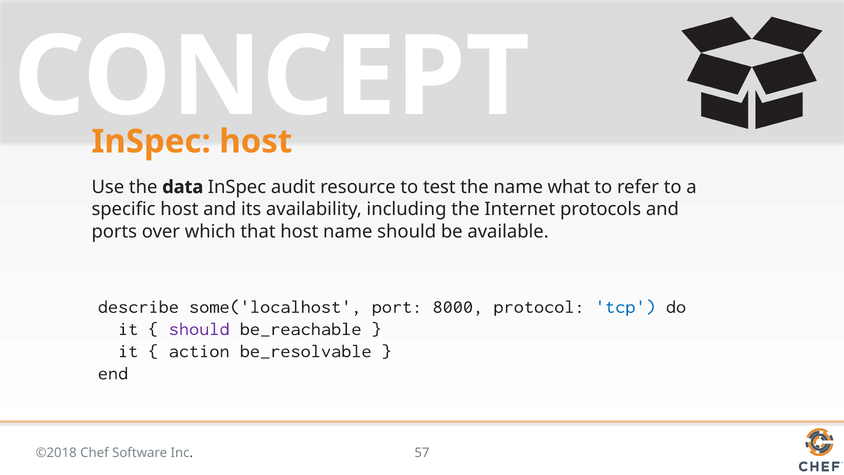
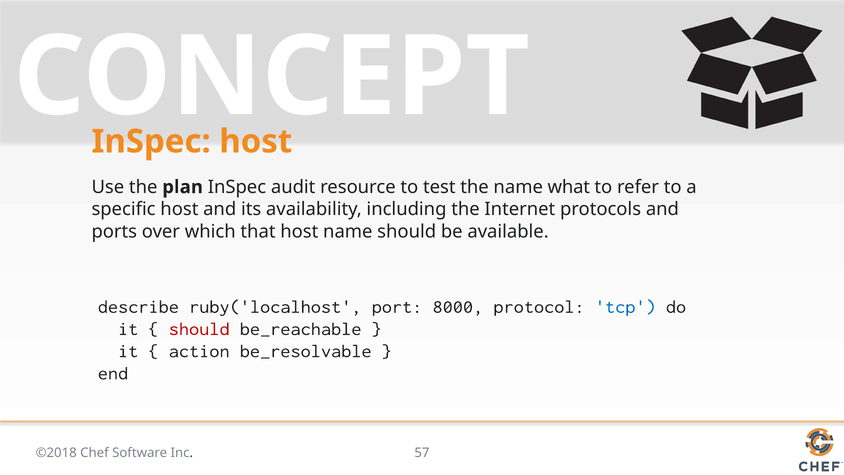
data: data -> plan
some('localhost: some('localhost -> ruby('localhost
should at (199, 329) colour: purple -> red
